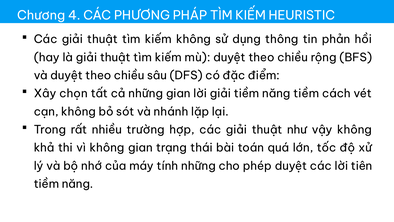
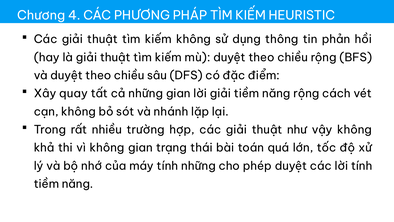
chọn: chọn -> quay
năng tiềm: tiềm -> rộng
lời tiên: tiên -> tính
